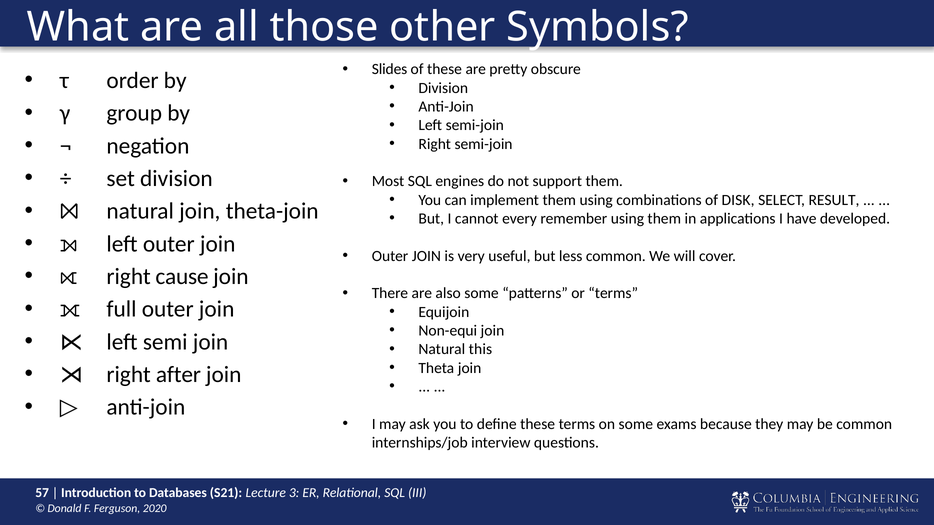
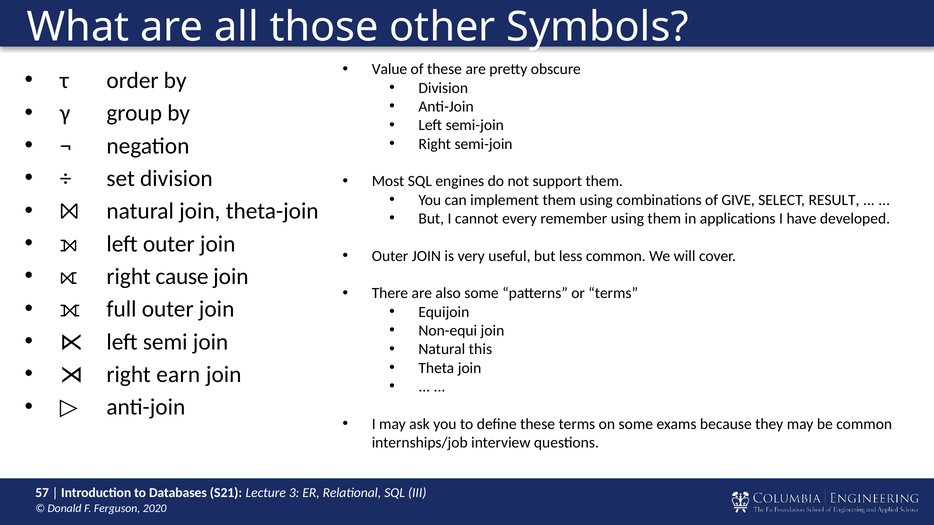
Slides: Slides -> Value
DISK: DISK -> GIVE
after: after -> earn
